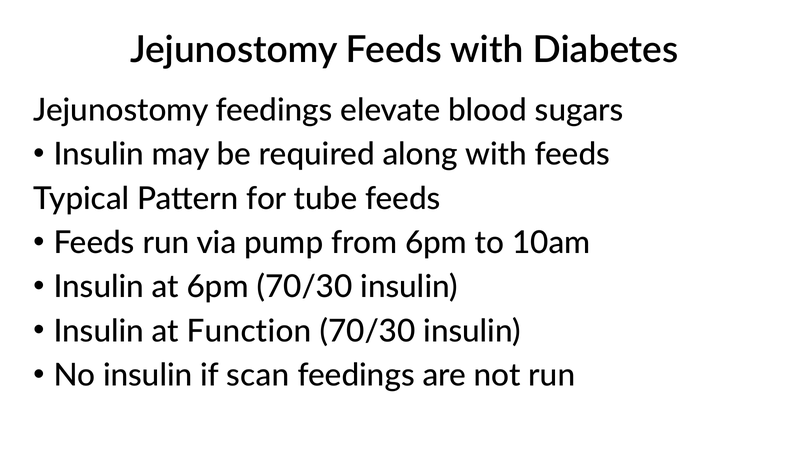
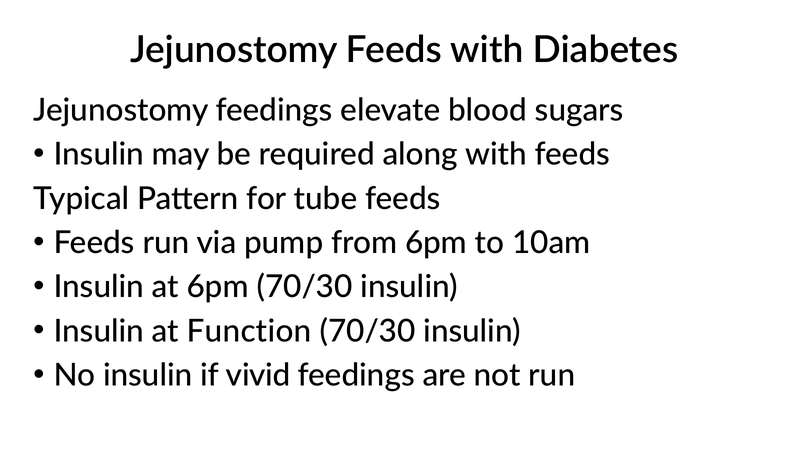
scan: scan -> vivid
